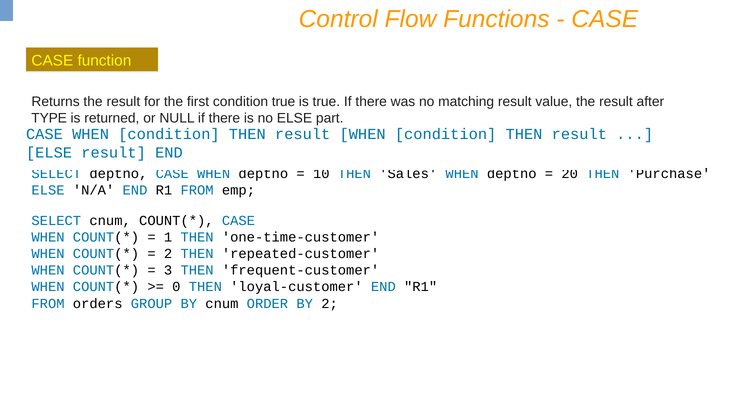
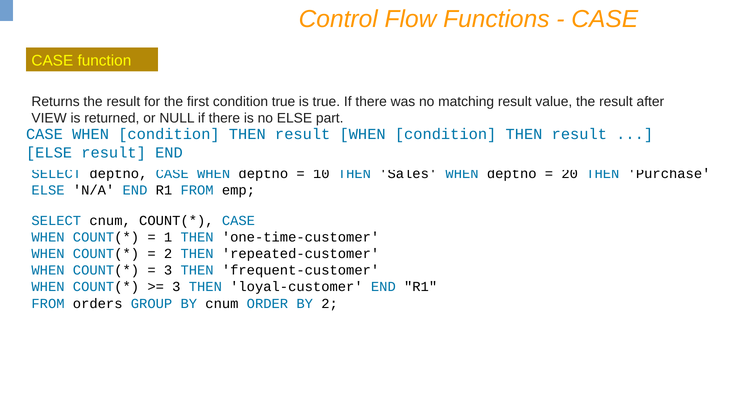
TYPE: TYPE -> VIEW
0 at (176, 287): 0 -> 3
